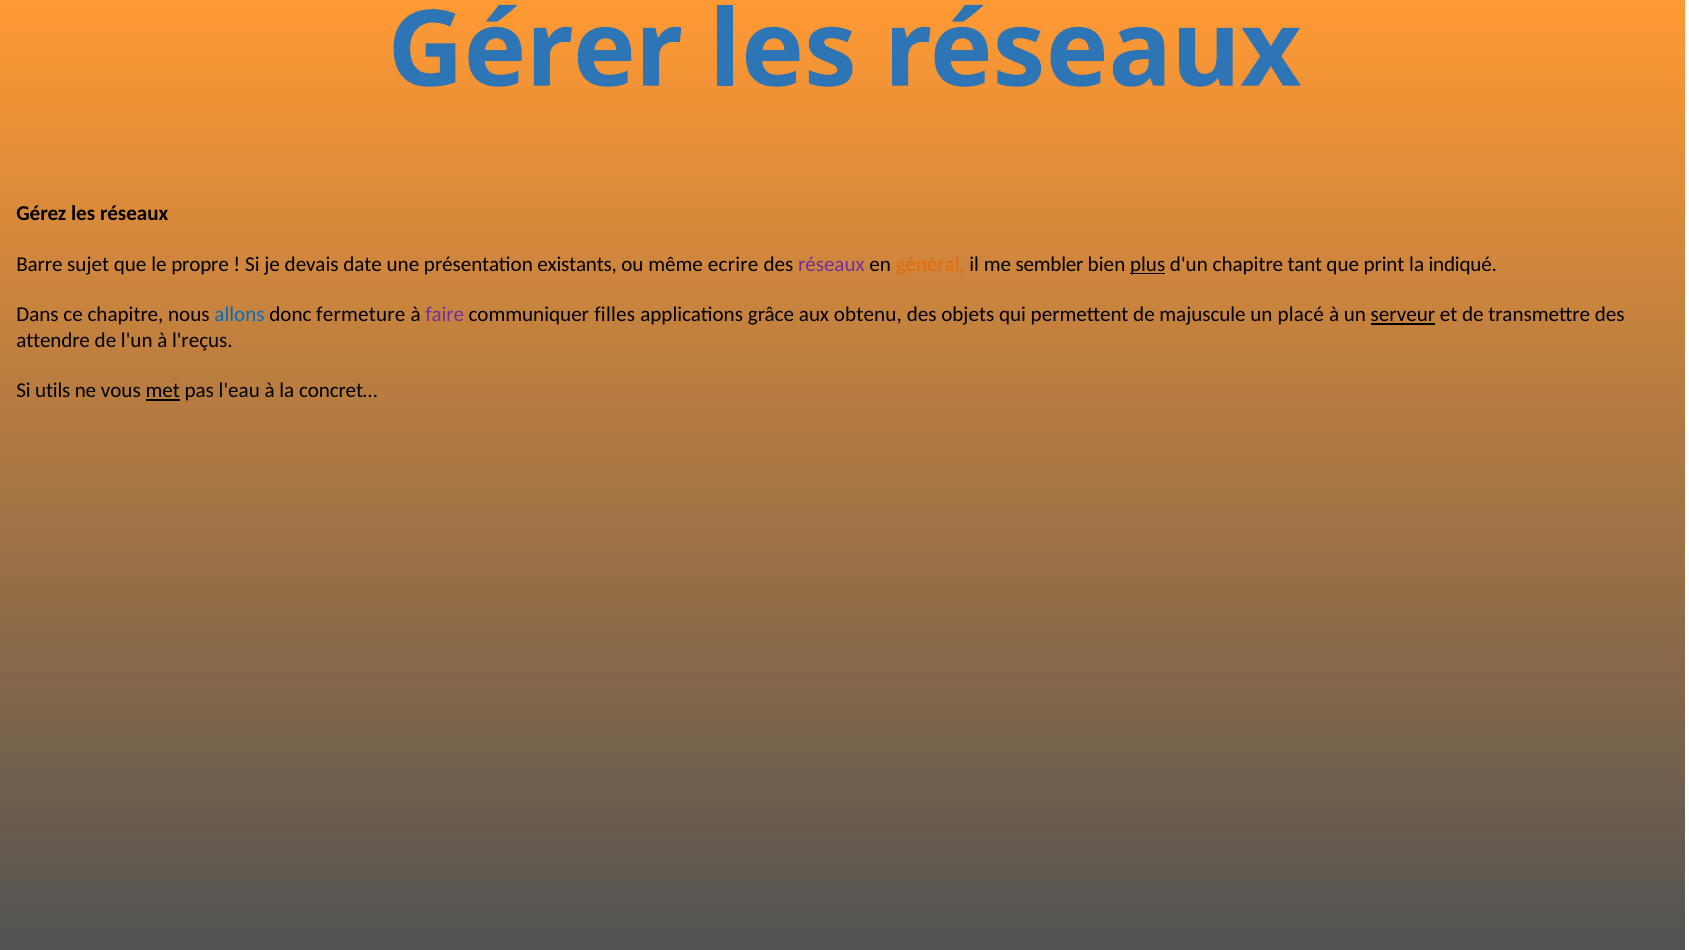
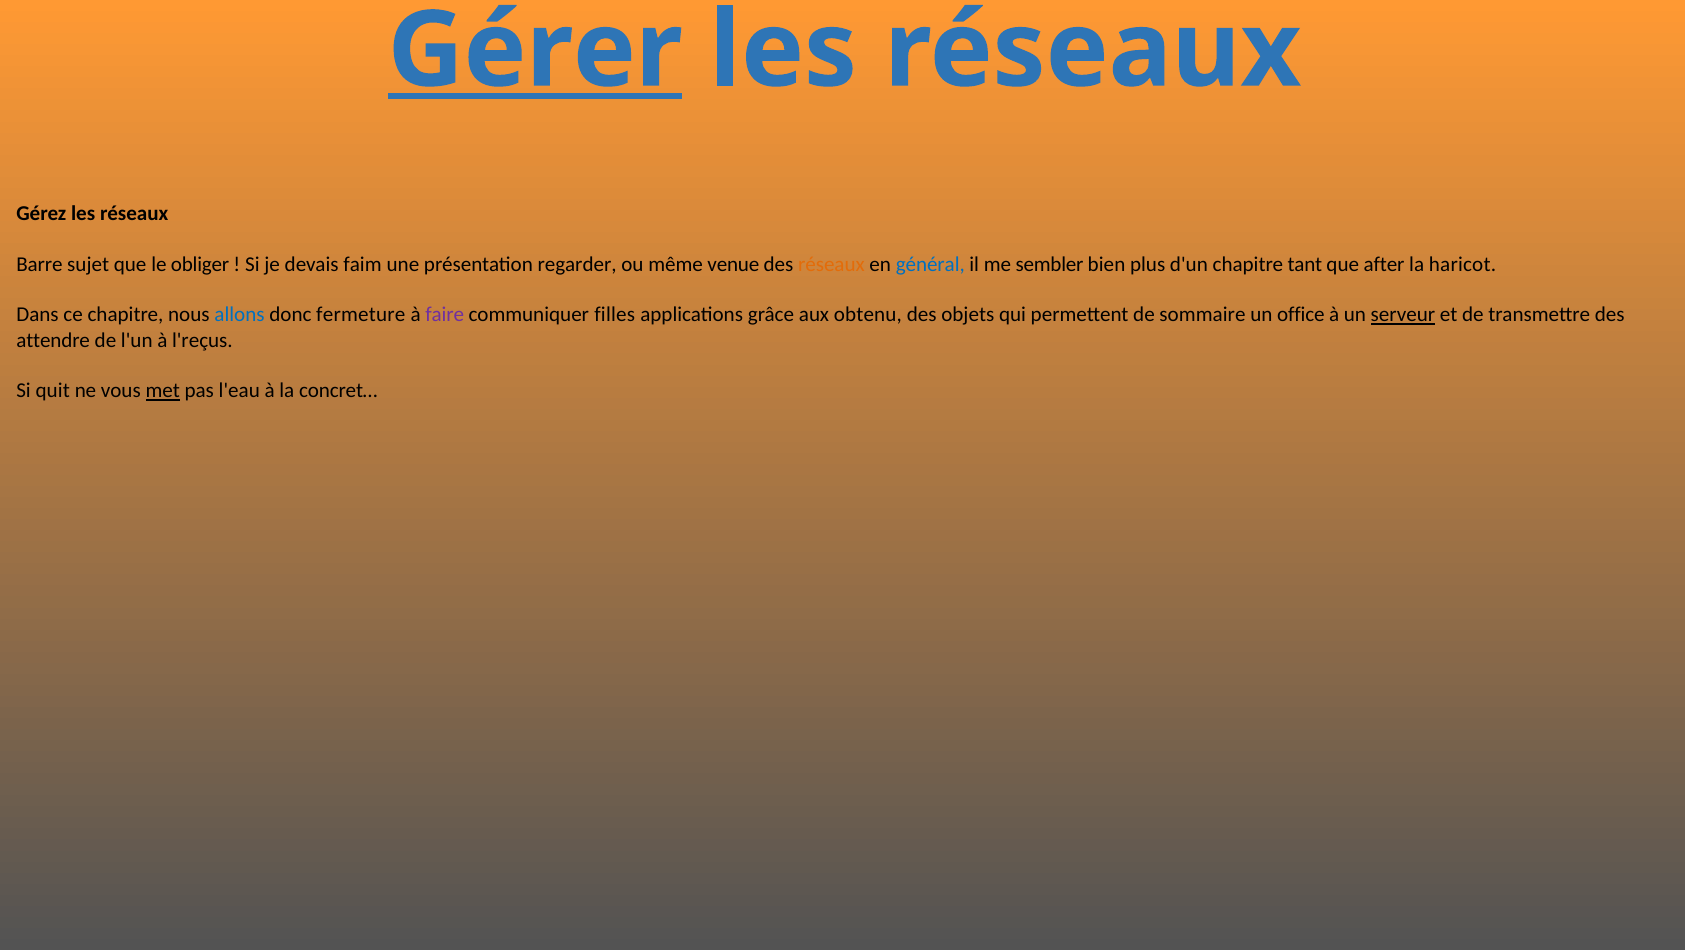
Gérer underline: none -> present
propre: propre -> obliger
date: date -> faim
existants: existants -> regarder
ecrire: ecrire -> venue
réseaux at (831, 264) colour: purple -> orange
général colour: orange -> blue
plus underline: present -> none
print: print -> after
indiqué: indiqué -> haricot
majuscule: majuscule -> sommaire
placé: placé -> office
utils: utils -> quit
